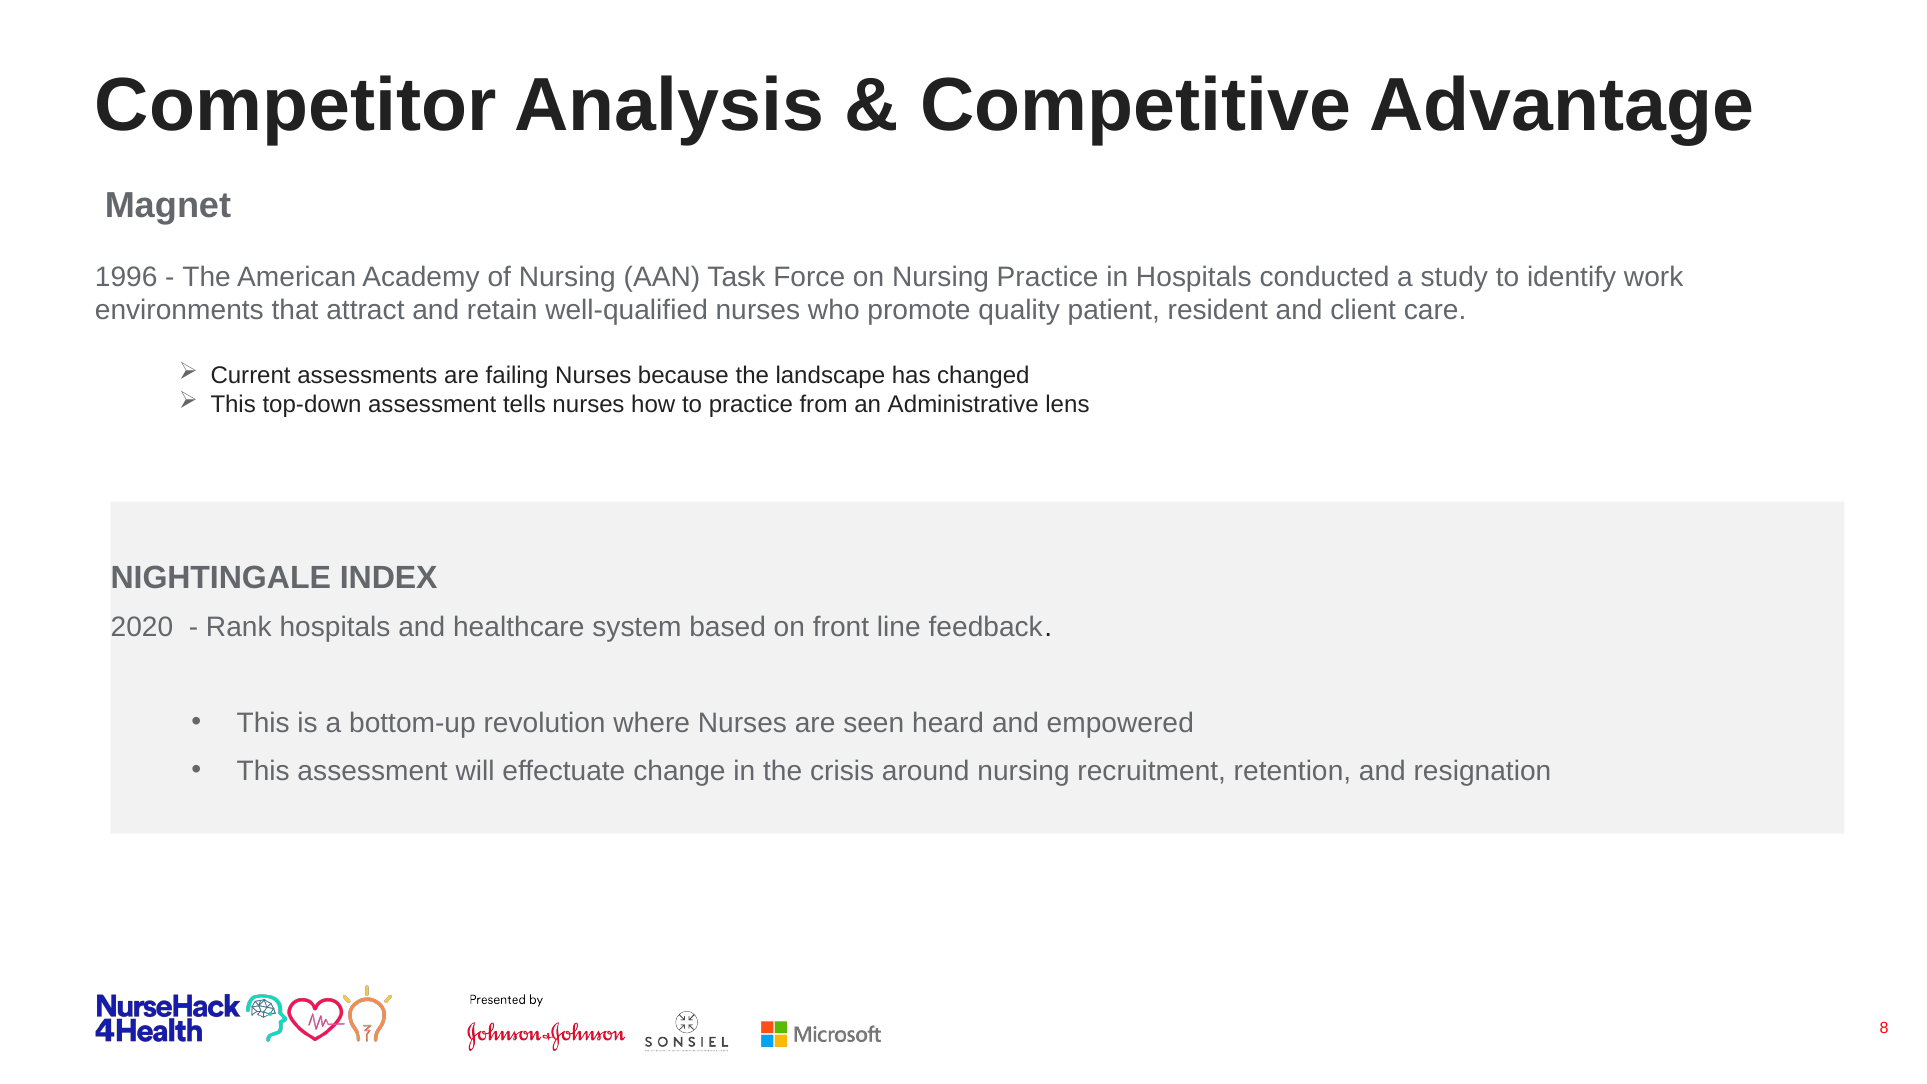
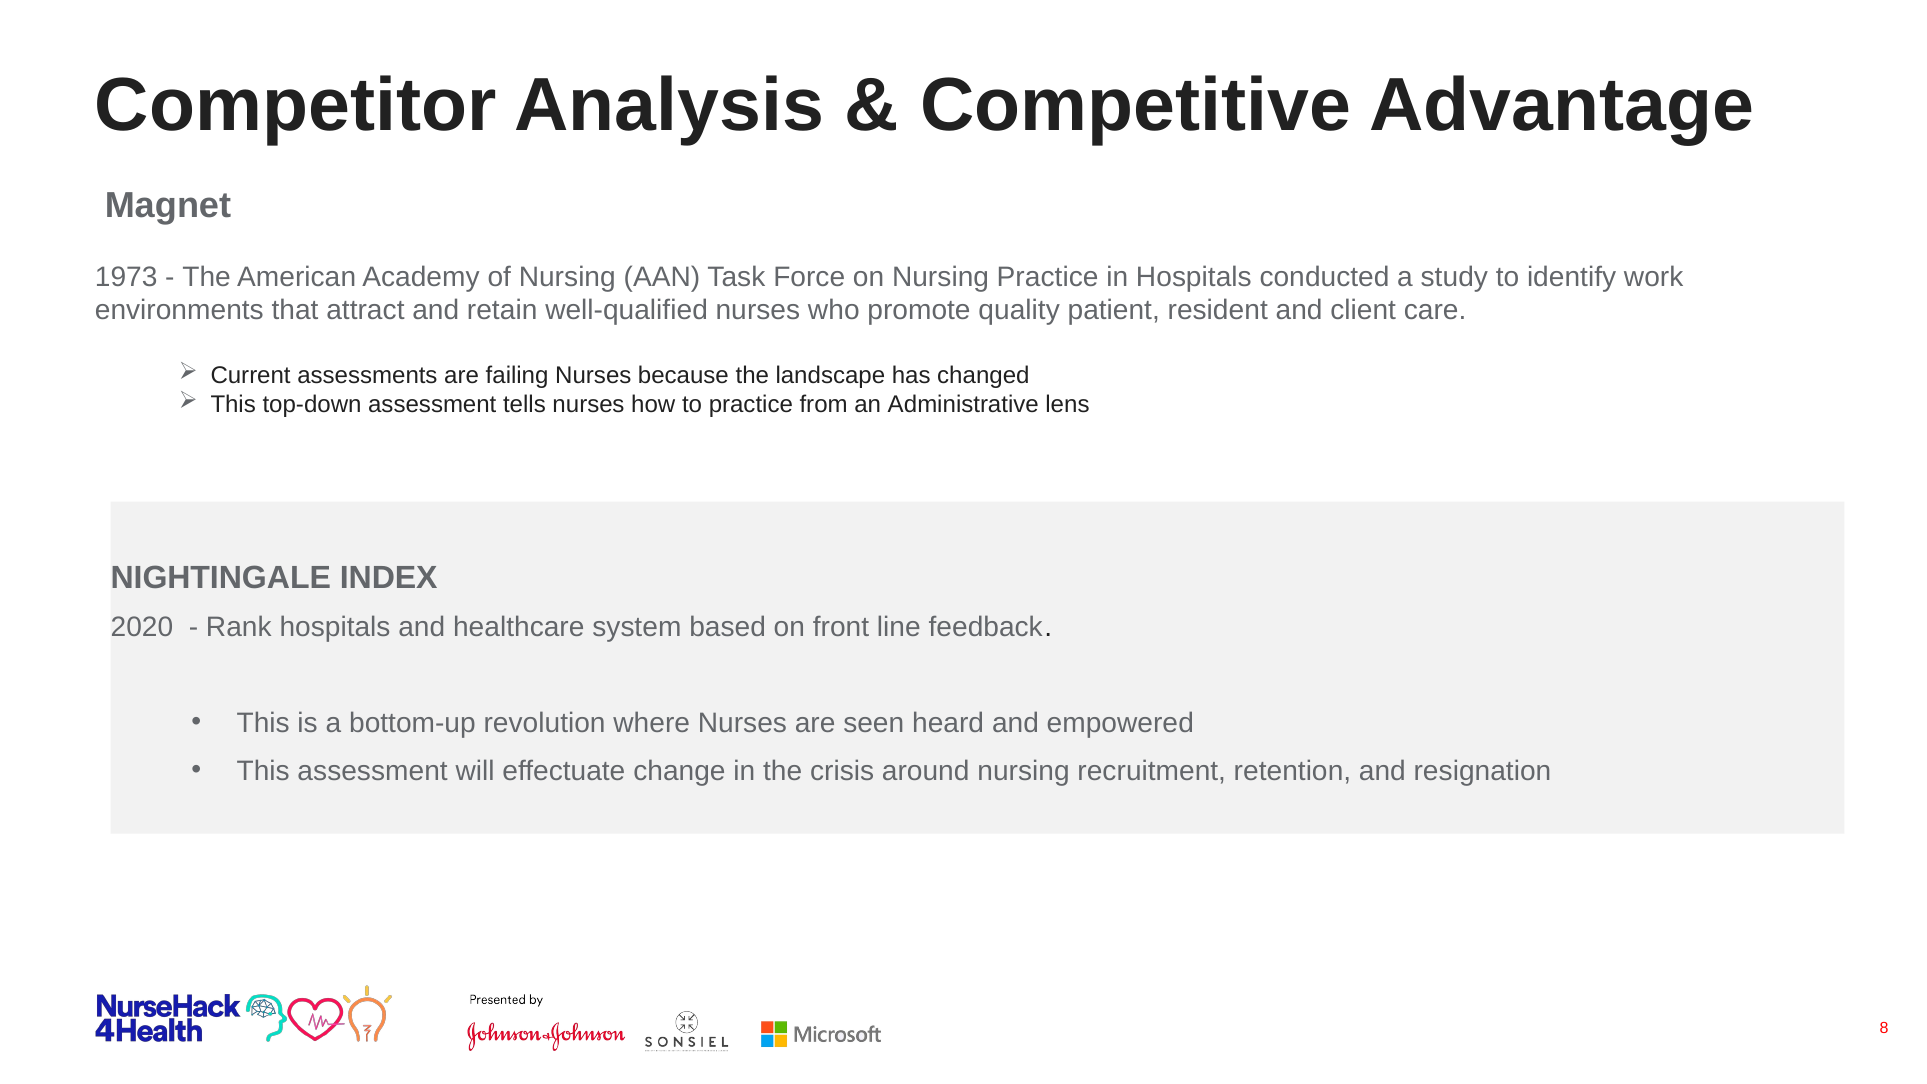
1996: 1996 -> 1973
